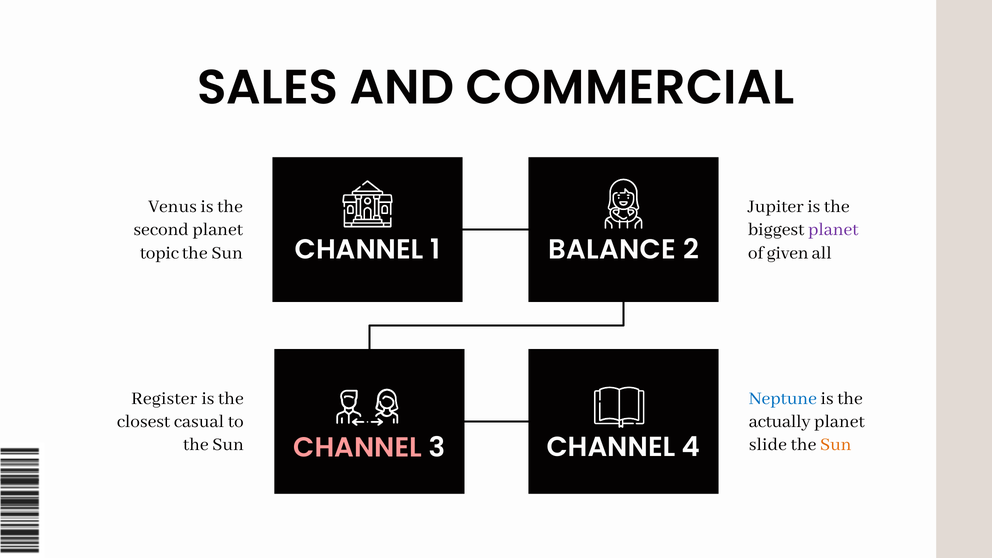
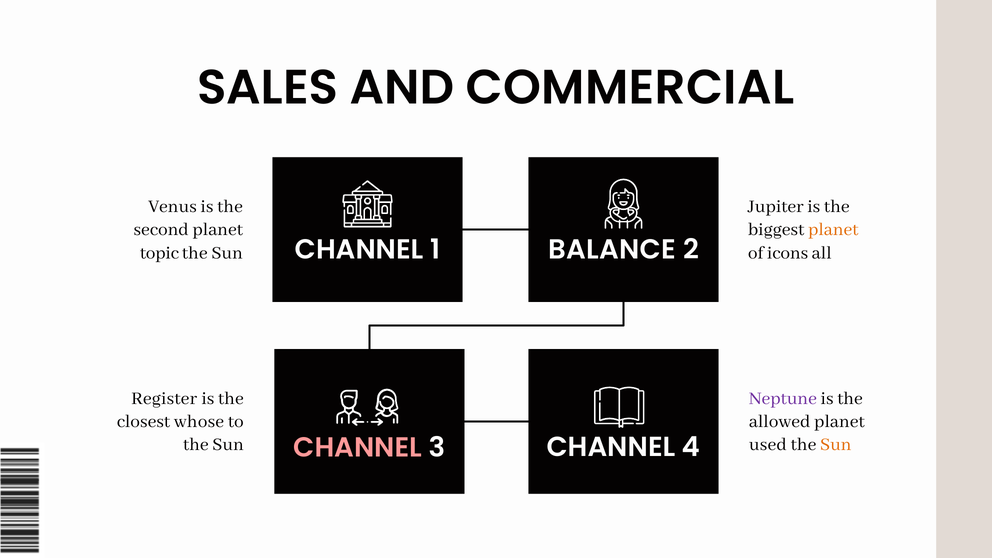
planet at (833, 229) colour: purple -> orange
given: given -> icons
Neptune colour: blue -> purple
casual: casual -> whose
actually: actually -> allowed
slide: slide -> used
